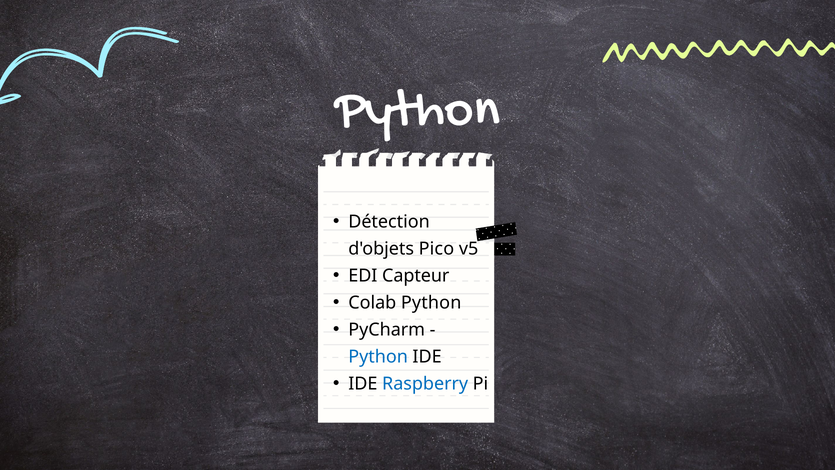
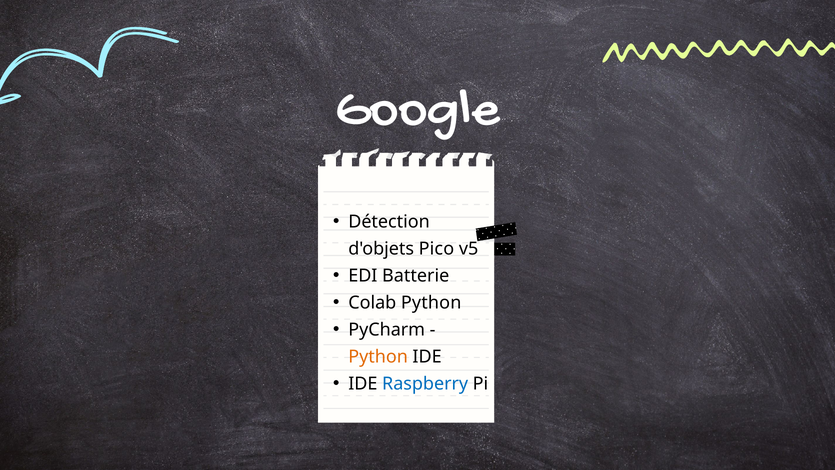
Python at (417, 105): Python -> Google
Capteur: Capteur -> Batterie
Python at (378, 356) colour: blue -> orange
